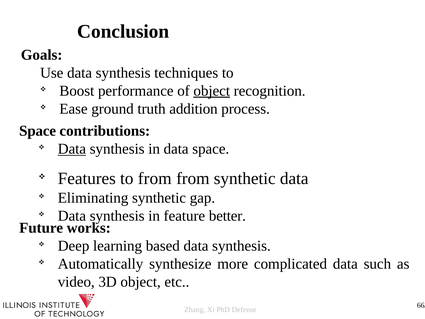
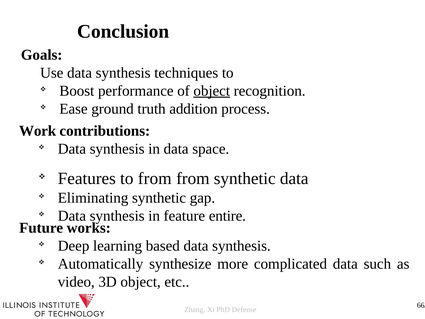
Space at (38, 131): Space -> Work
Data at (72, 149) underline: present -> none
better: better -> entire
